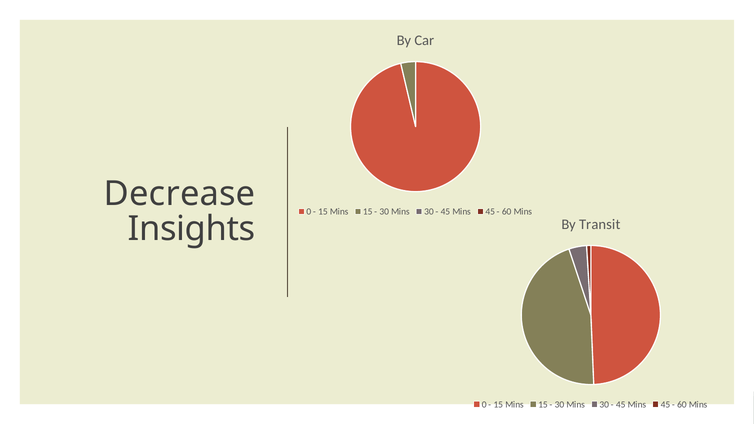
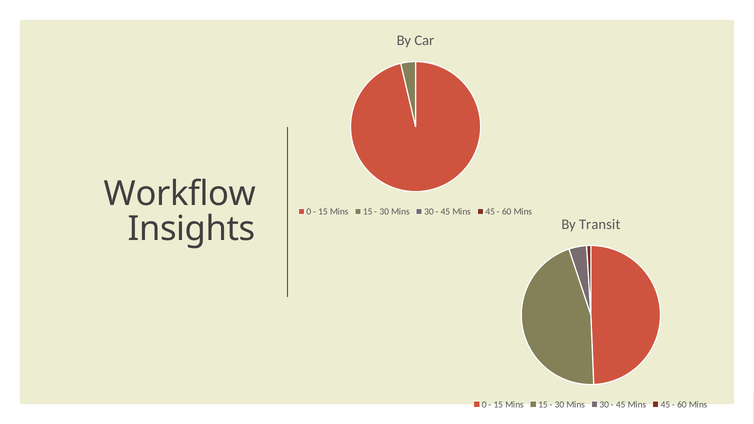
Decrease: Decrease -> Workflow
